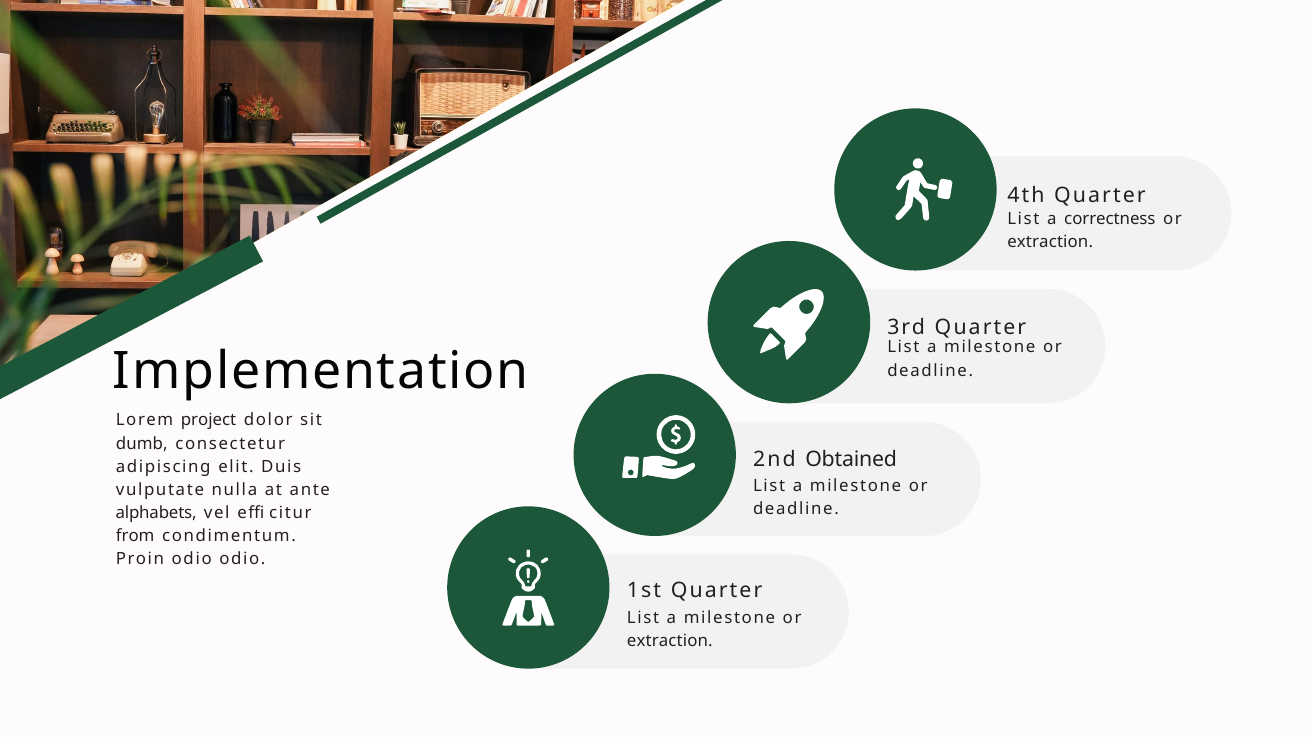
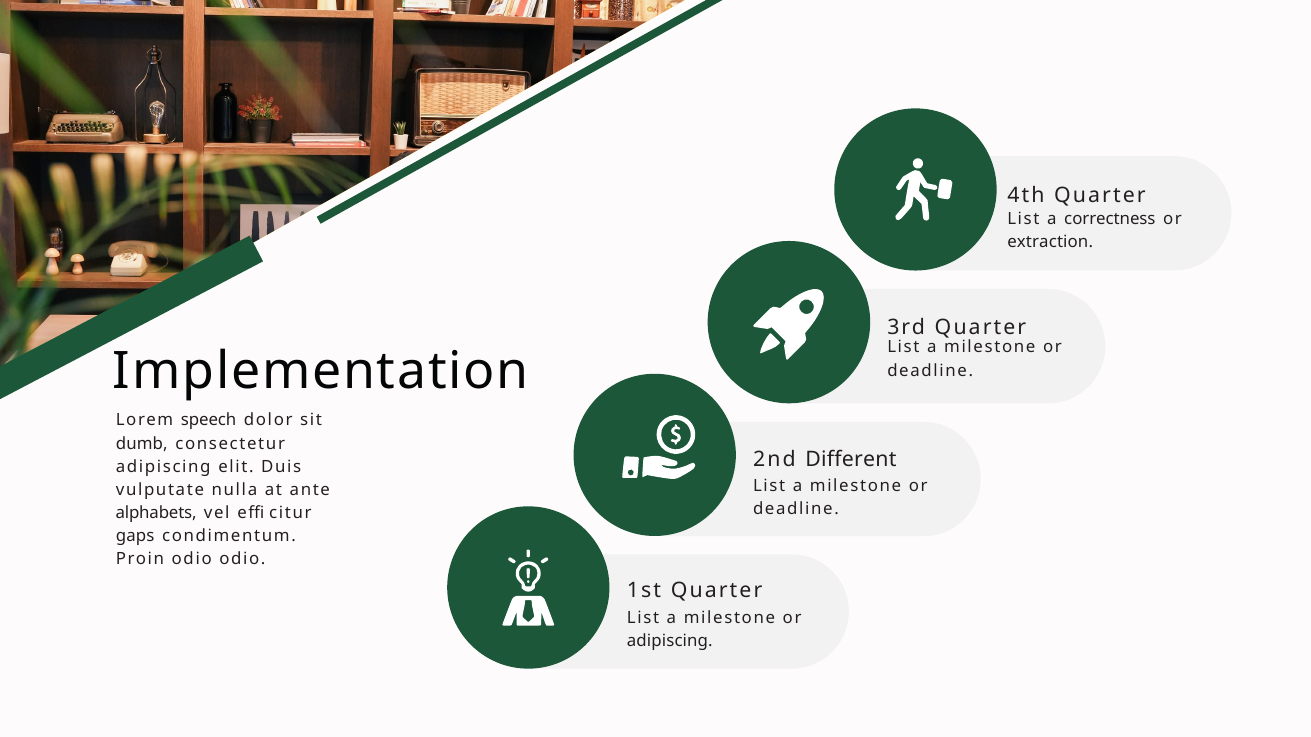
project: project -> speech
Obtained: Obtained -> Different
from: from -> gaps
extraction at (670, 642): extraction -> adipiscing
